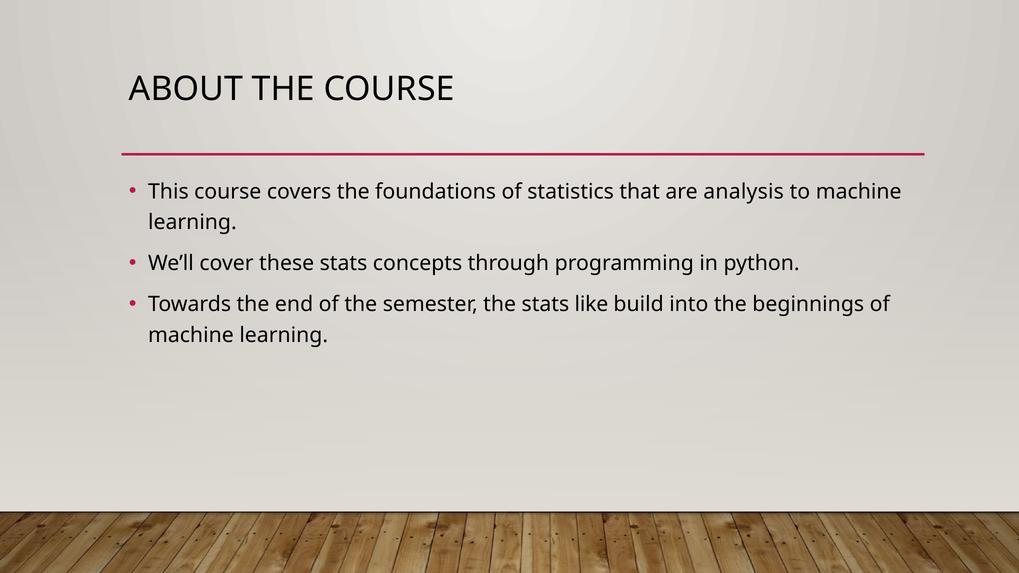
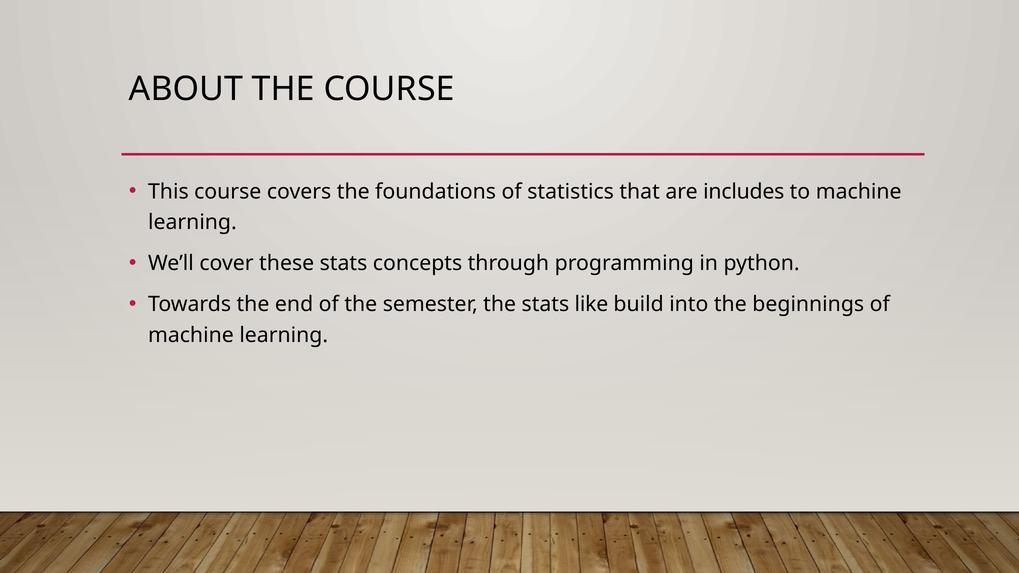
analysis: analysis -> includes
